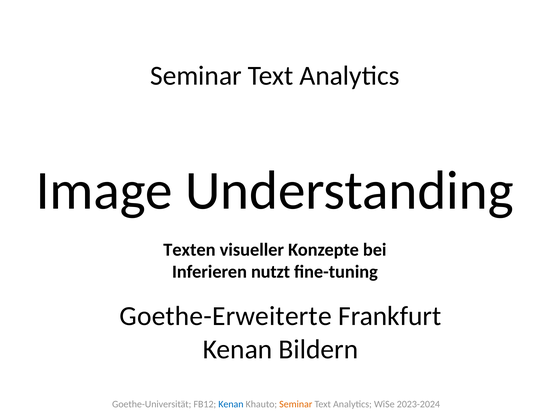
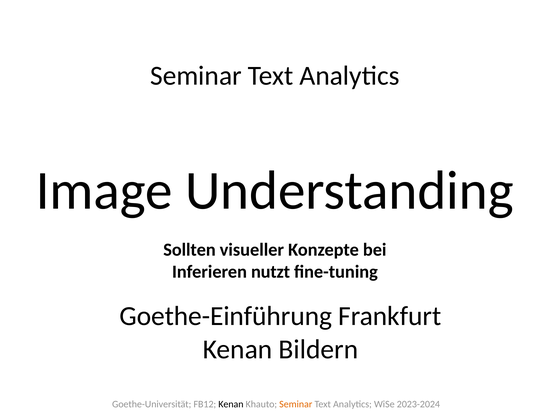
Texten: Texten -> Sollten
Goethe-Erweiterte: Goethe-Erweiterte -> Goethe-Einführung
Kenan at (231, 404) colour: blue -> black
